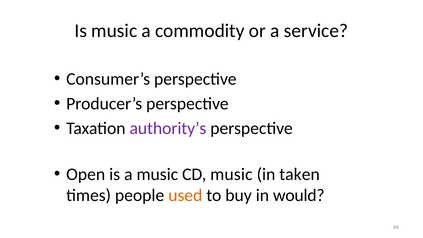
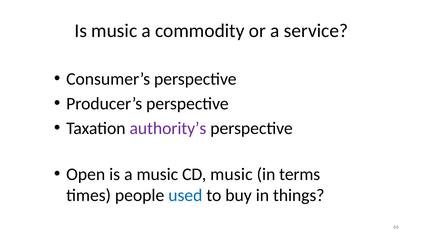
taken: taken -> terms
used colour: orange -> blue
would: would -> things
